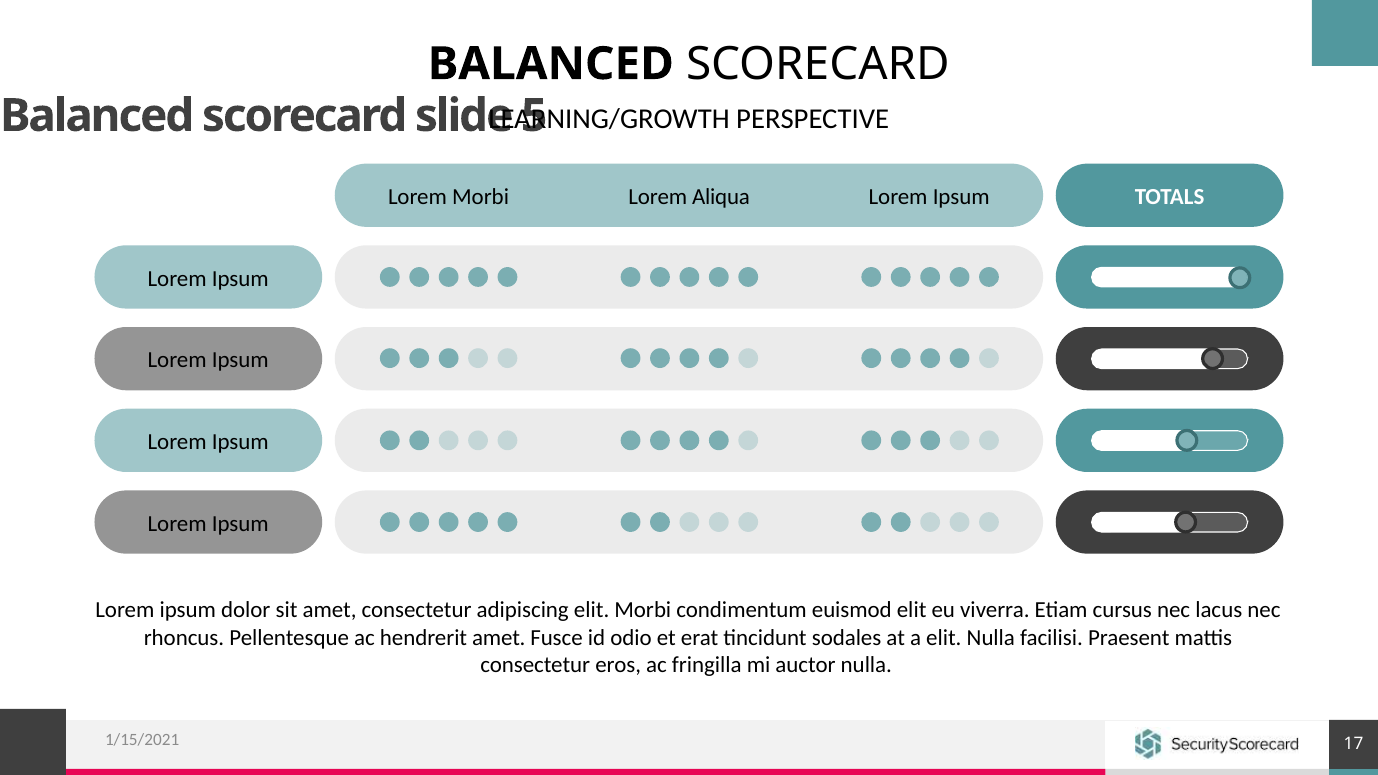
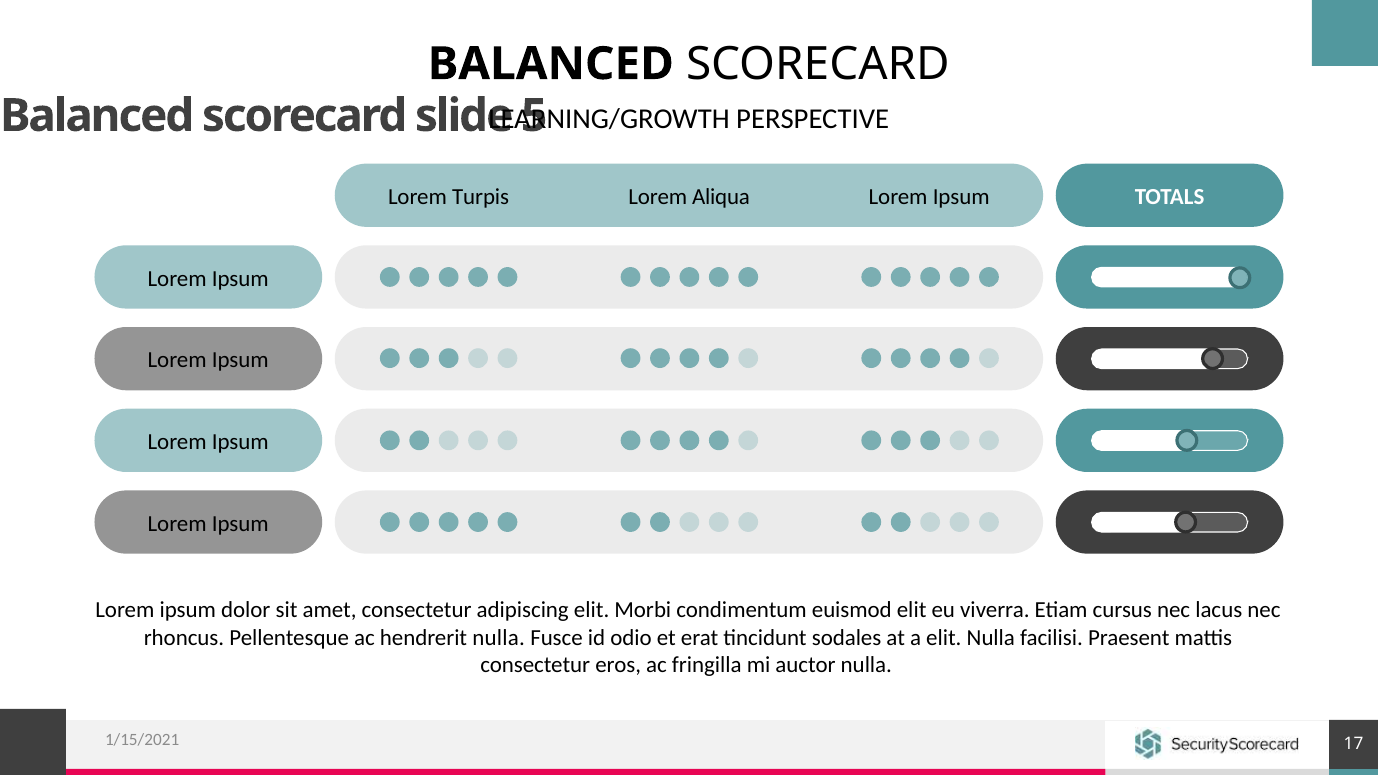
Lorem Morbi: Morbi -> Turpis
hendrerit amet: amet -> nulla
